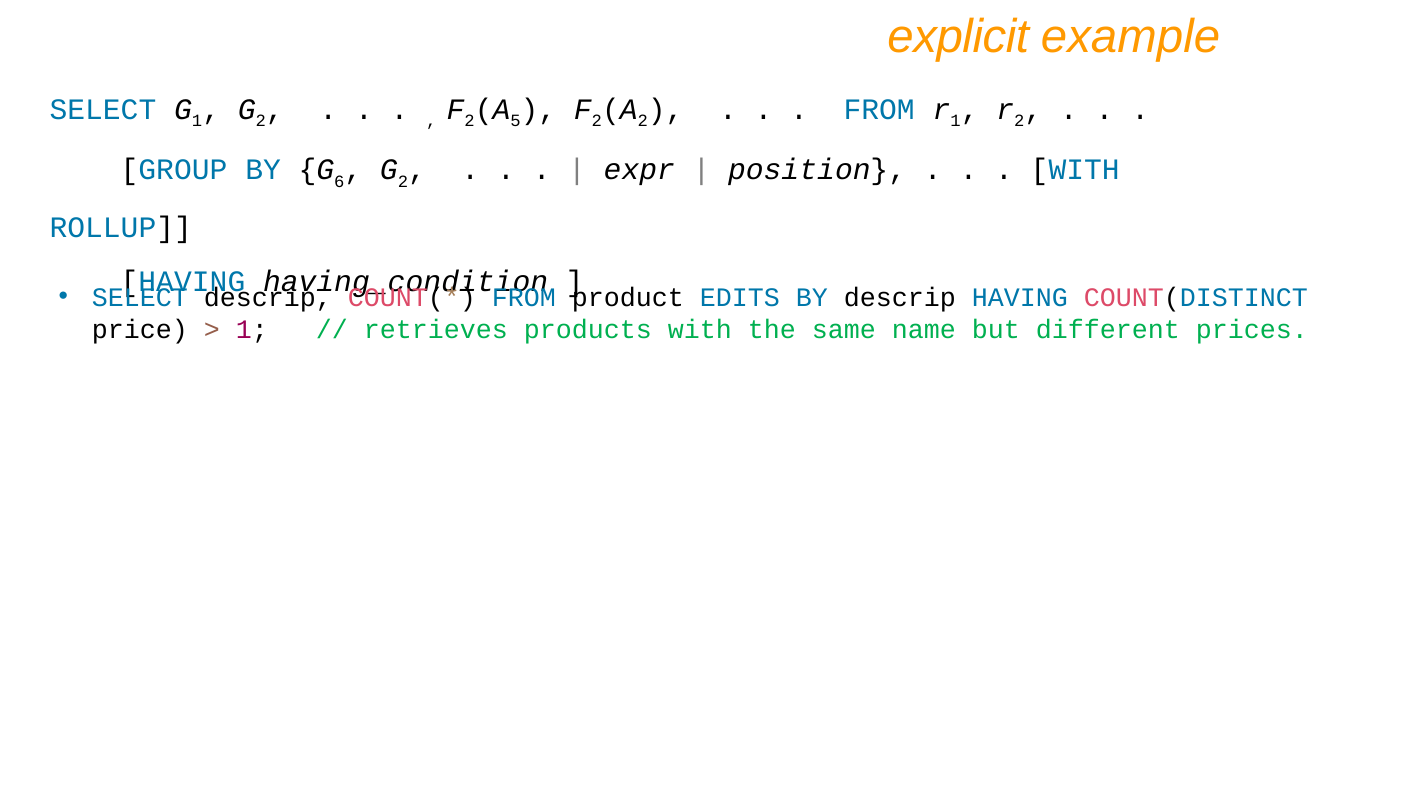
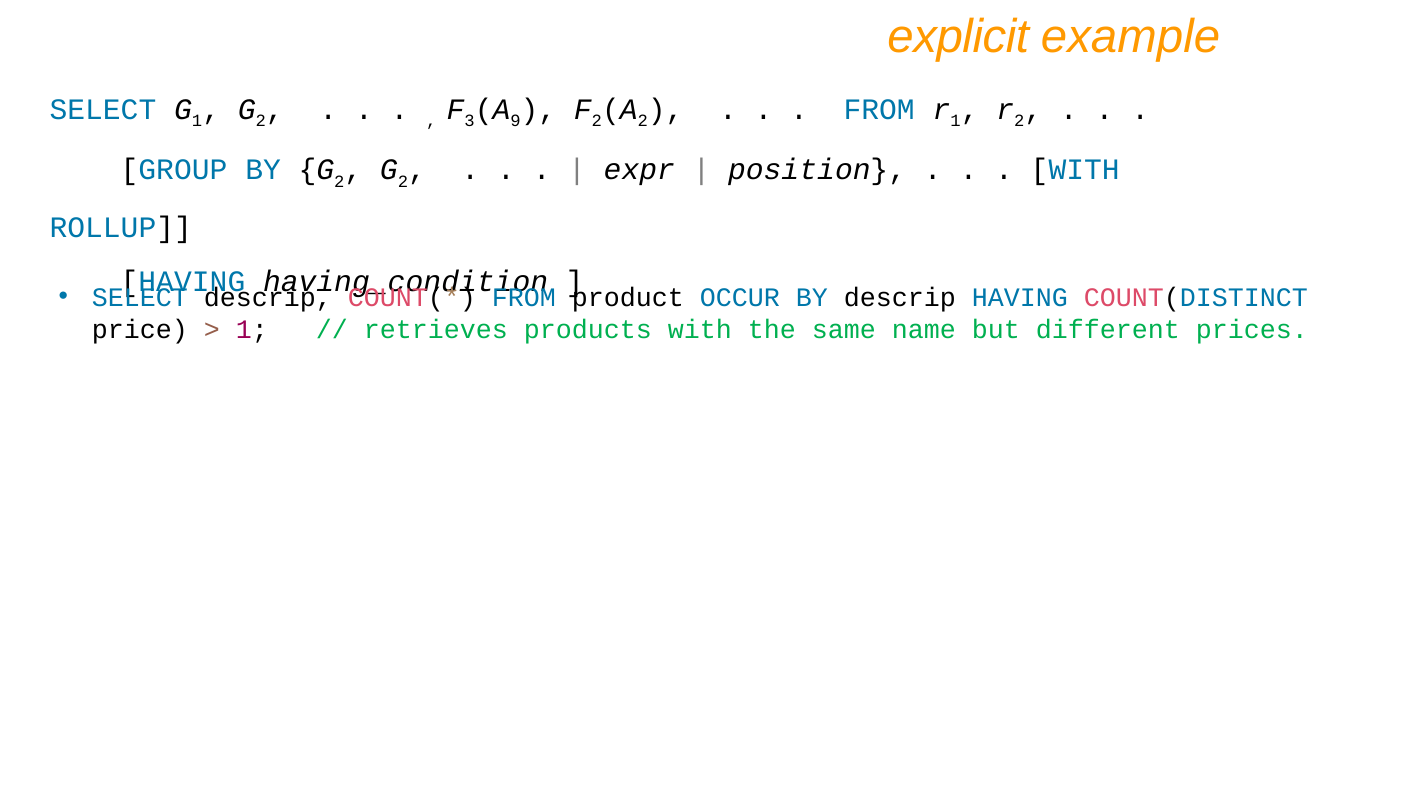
2 at (470, 121): 2 -> 3
5: 5 -> 9
6 at (339, 181): 6 -> 2
EDITS: EDITS -> OCCUR
